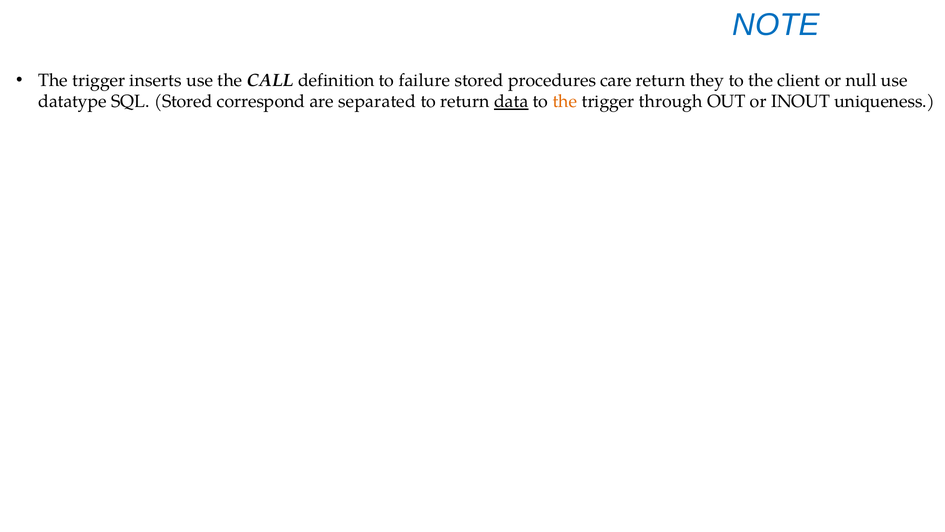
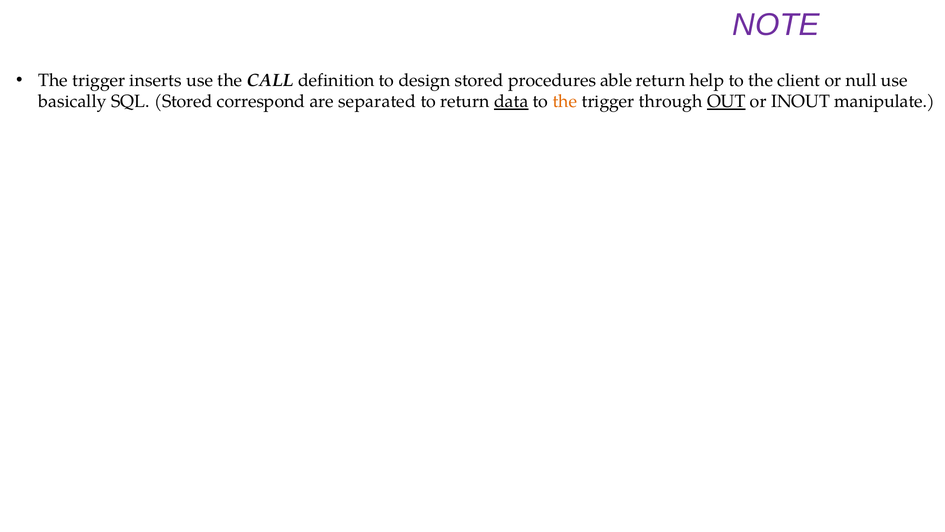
NOTE colour: blue -> purple
failure: failure -> design
care: care -> able
they: they -> help
datatype: datatype -> basically
OUT underline: none -> present
uniqueness: uniqueness -> manipulate
